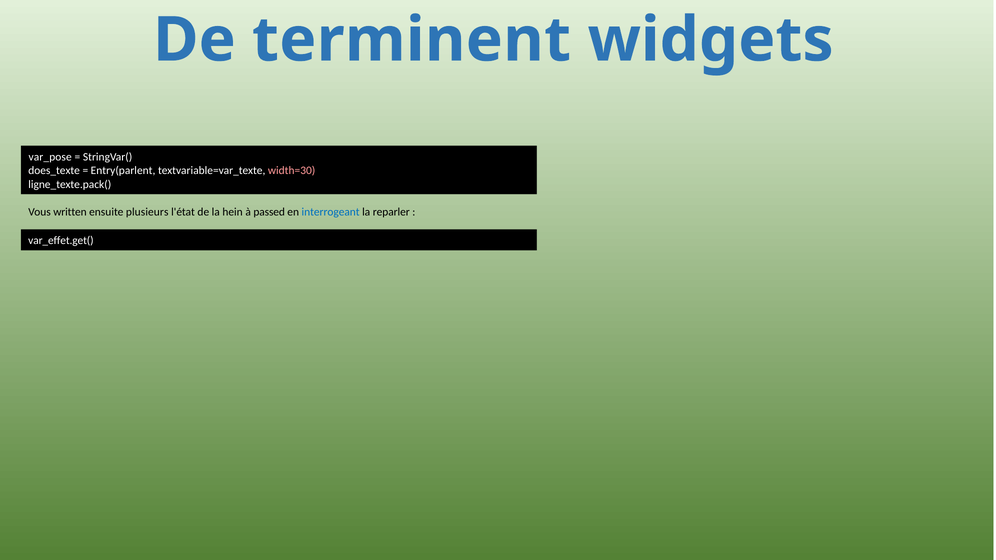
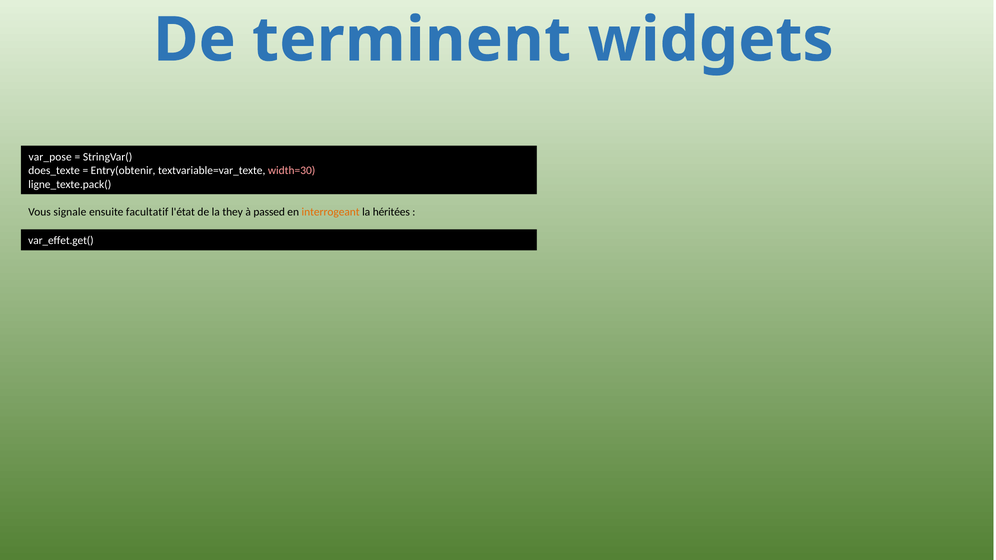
Entry(parlent: Entry(parlent -> Entry(obtenir
written: written -> signale
plusieurs: plusieurs -> facultatif
hein: hein -> they
interrogeant colour: blue -> orange
reparler: reparler -> héritées
